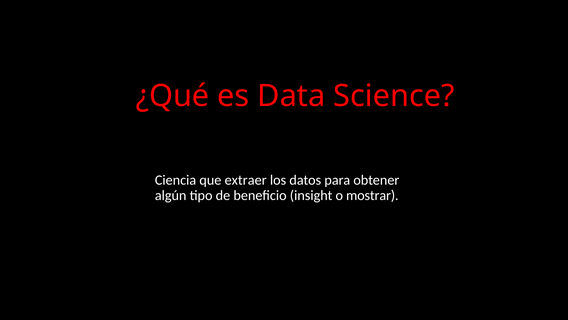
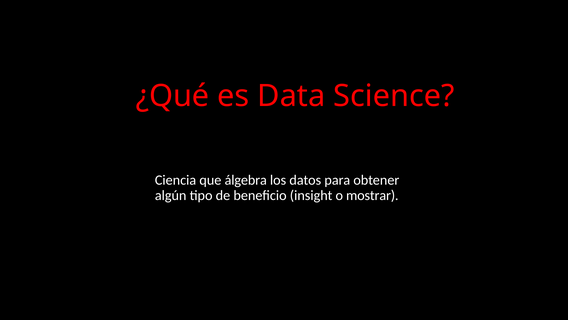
extraer: extraer -> álgebra
